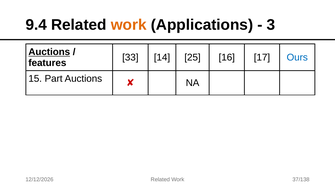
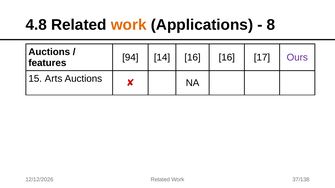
9.4: 9.4 -> 4.8
3: 3 -> 8
Auctions at (49, 52) underline: present -> none
33: 33 -> 94
14 25: 25 -> 16
Ours colour: blue -> purple
Part: Part -> Arts
